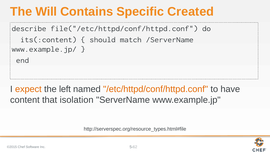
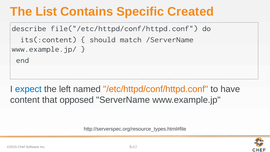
Will: Will -> List
expect colour: orange -> blue
isolation: isolation -> opposed
